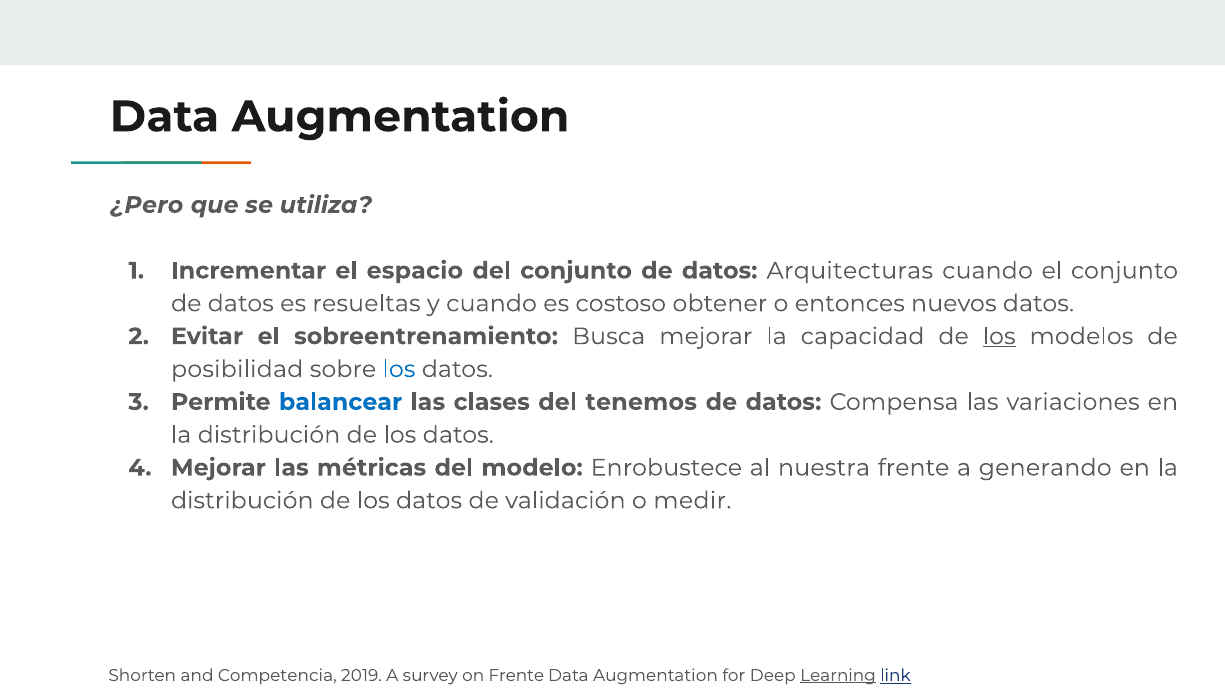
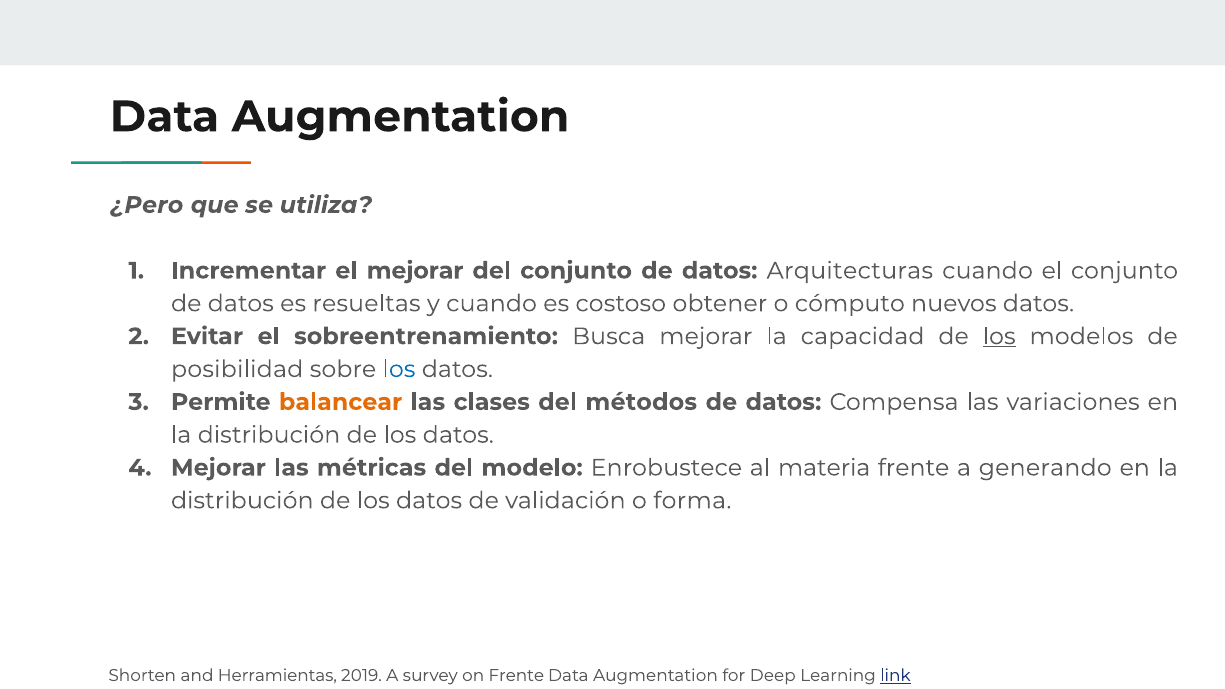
el espacio: espacio -> mejorar
entonces: entonces -> cómputo
balancear colour: blue -> orange
tenemos: tenemos -> métodos
nuestra: nuestra -> materia
medir: medir -> forma
Competencia: Competencia -> Herramientas
Learning underline: present -> none
